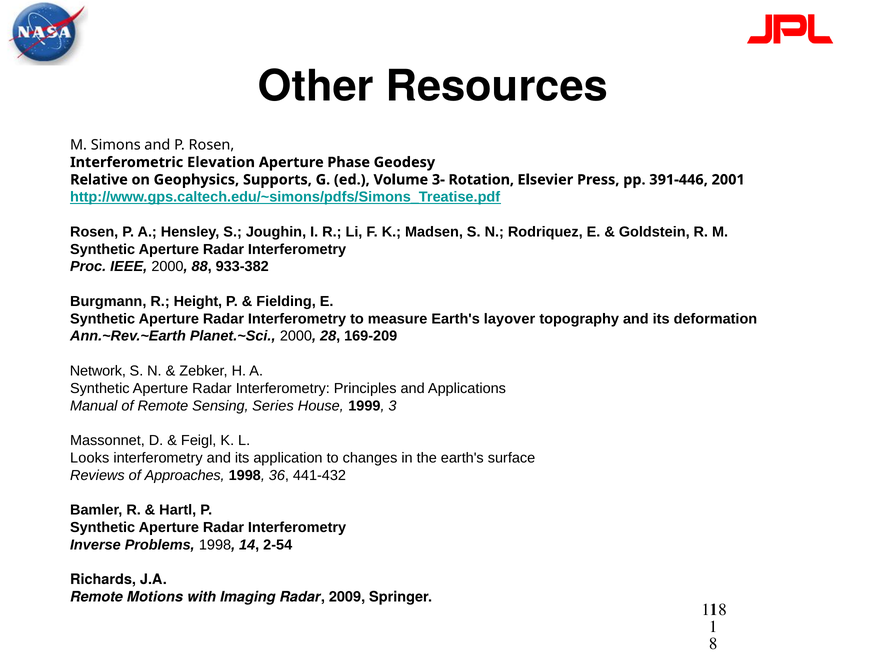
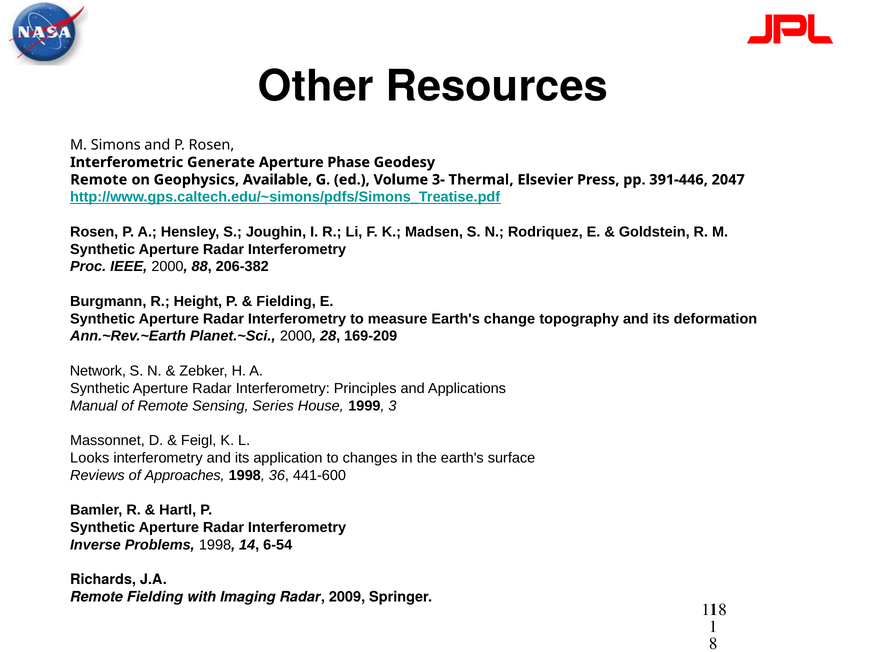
Elevation: Elevation -> Generate
Relative at (99, 180): Relative -> Remote
Supports: Supports -> Available
Rotation: Rotation -> Thermal
2001: 2001 -> 2047
933-382: 933-382 -> 206-382
layover: layover -> change
441-432: 441-432 -> 441-600
2-54: 2-54 -> 6-54
Remote Motions: Motions -> Fielding
